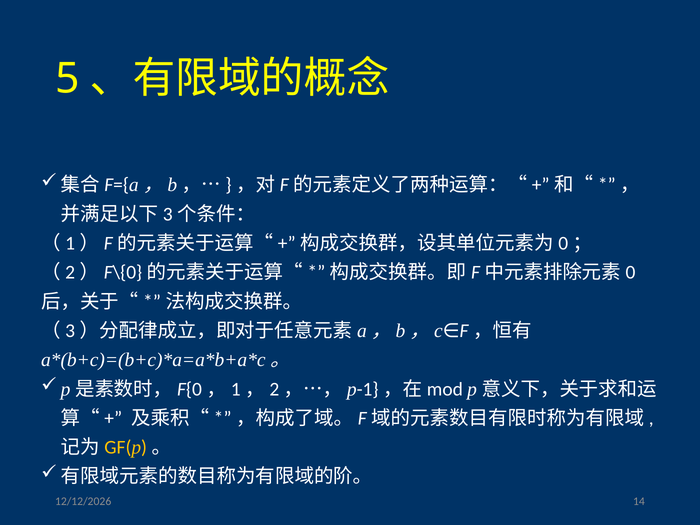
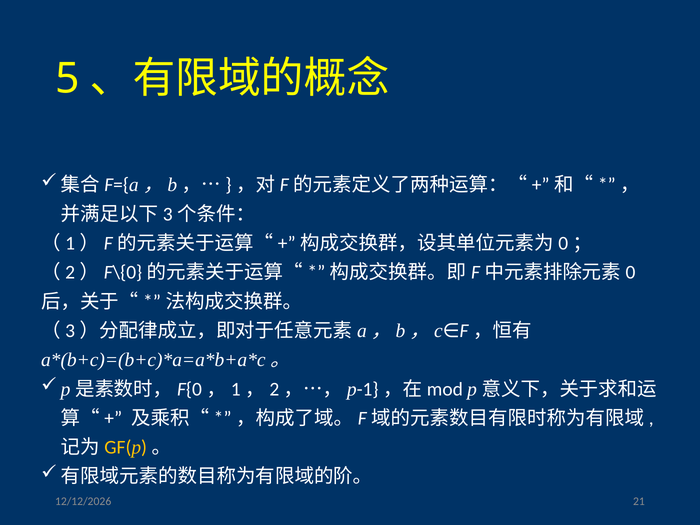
14: 14 -> 21
